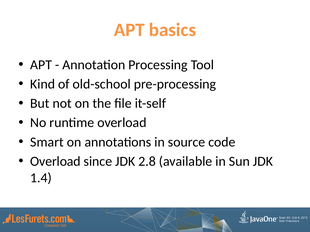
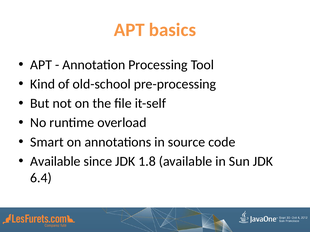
Overload at (55, 162): Overload -> Available
2.8: 2.8 -> 1.8
1.4: 1.4 -> 6.4
